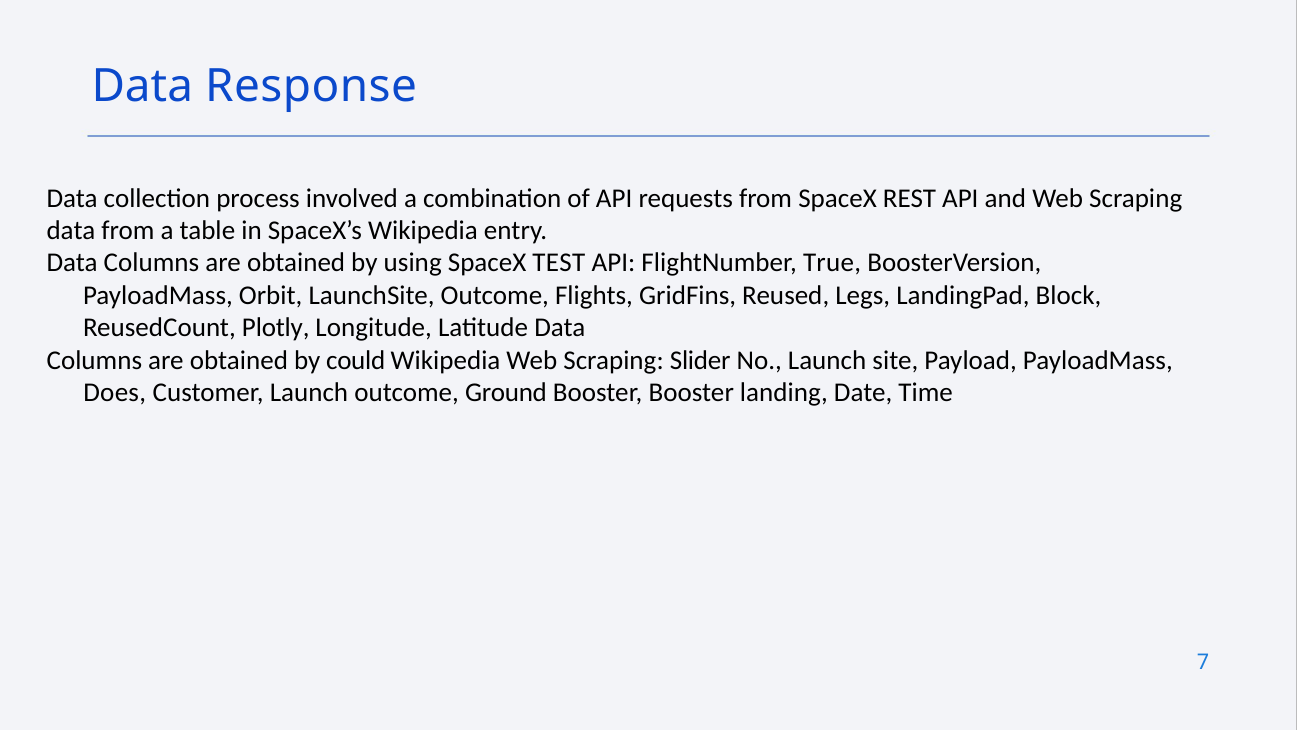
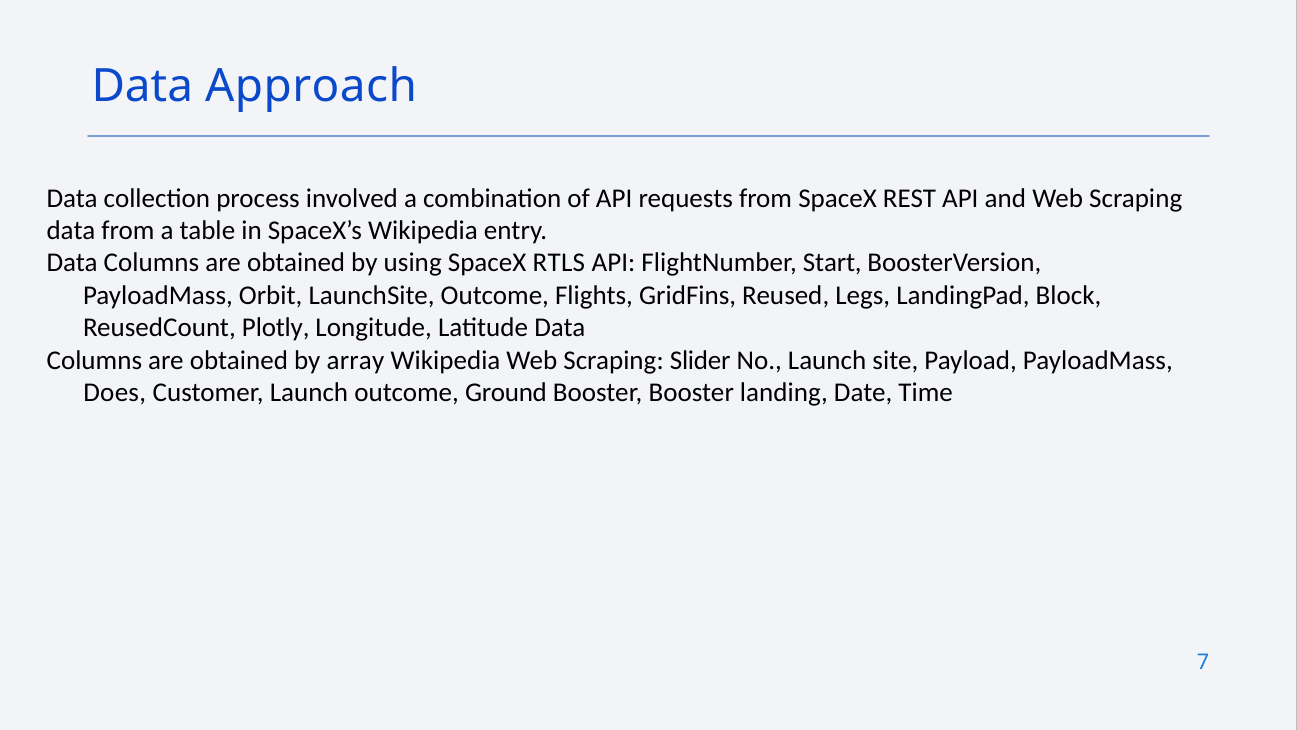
Response: Response -> Approach
TEST: TEST -> RTLS
True: True -> Start
could: could -> array
